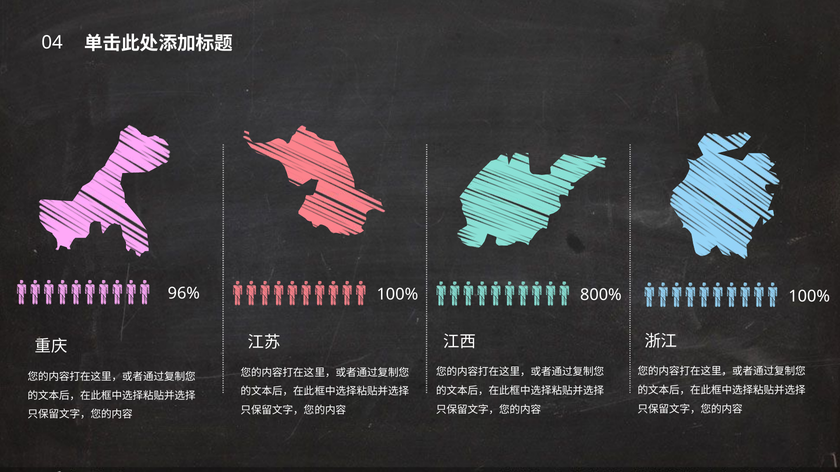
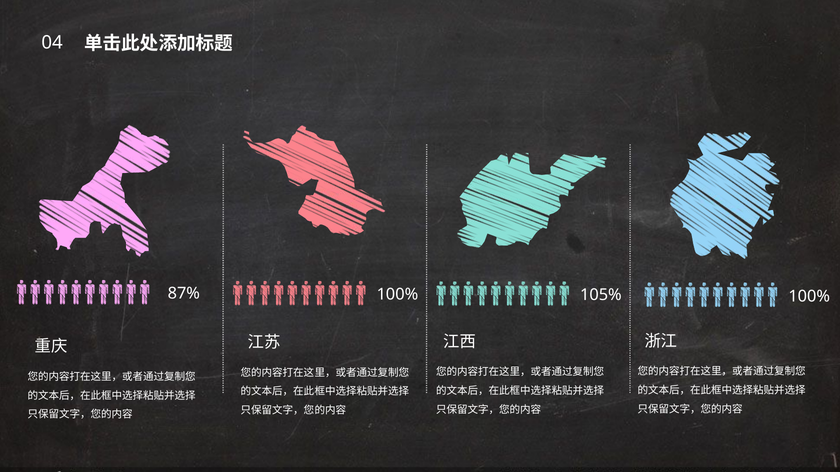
96%: 96% -> 87%
800%: 800% -> 105%
